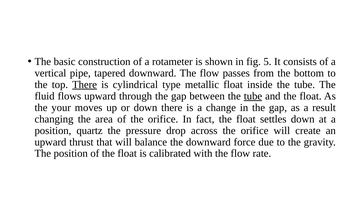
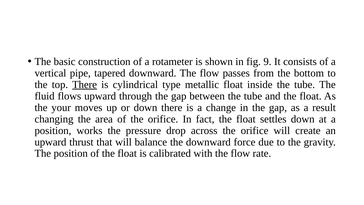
5: 5 -> 9
tube at (253, 96) underline: present -> none
quartz: quartz -> works
